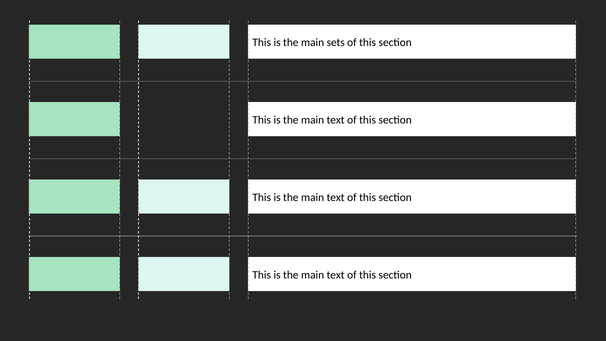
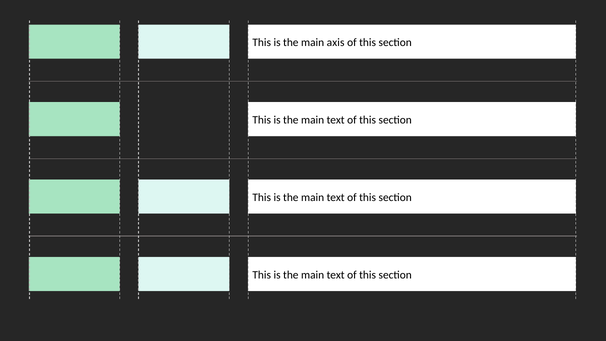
sets: sets -> axis
